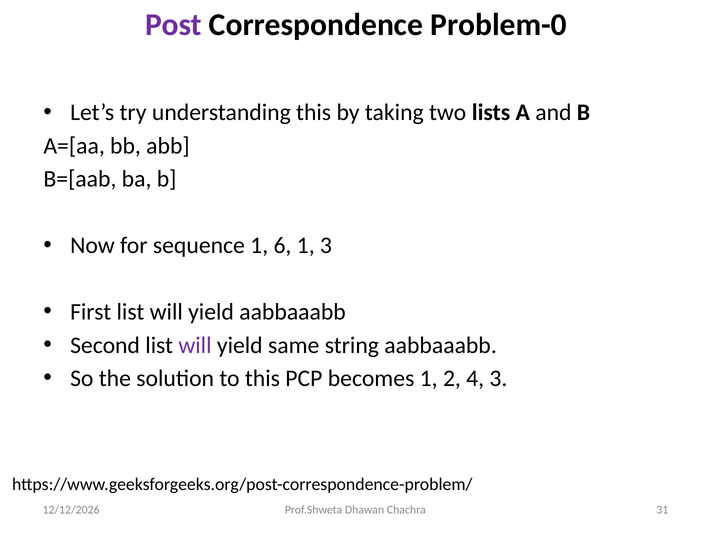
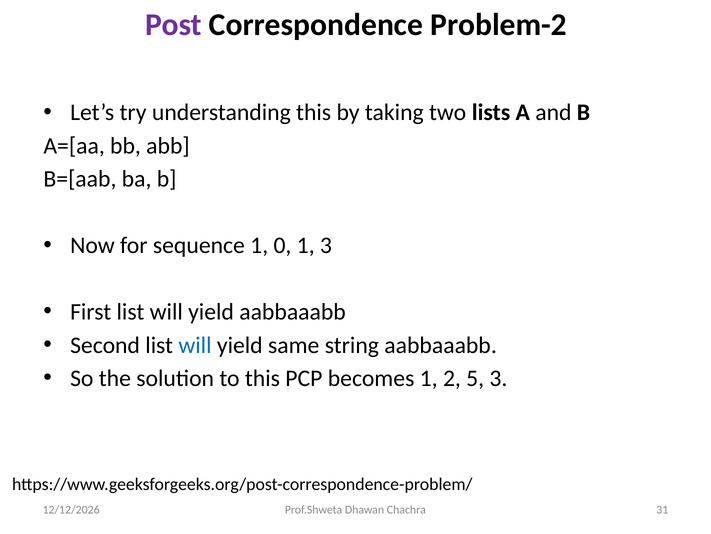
Problem-0: Problem-0 -> Problem-2
6: 6 -> 0
will at (195, 345) colour: purple -> blue
4: 4 -> 5
